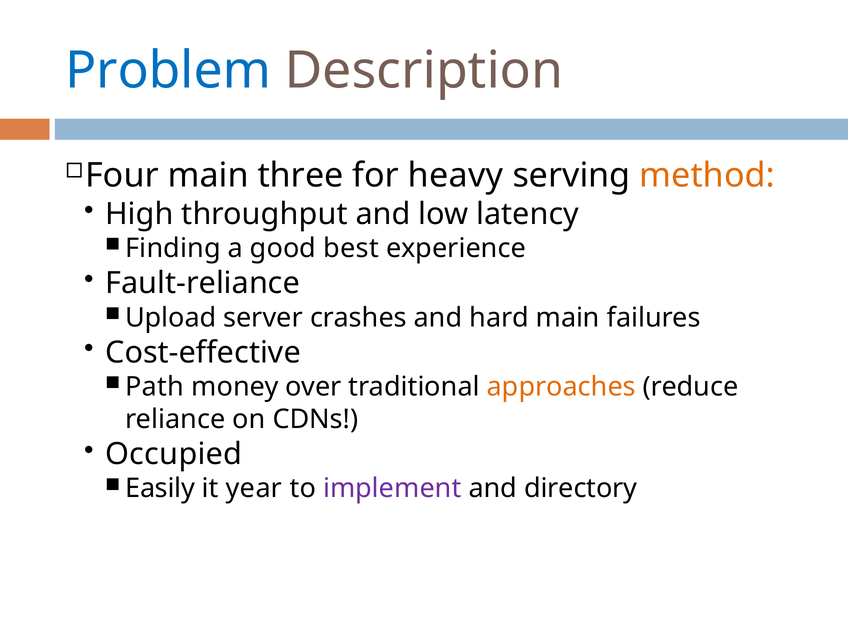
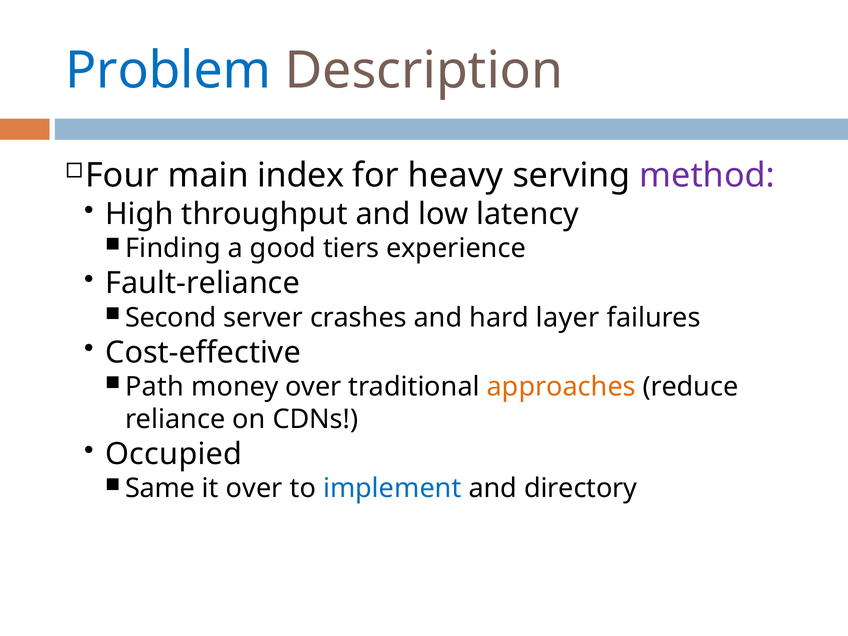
three: three -> index
method colour: orange -> purple
best: best -> tiers
Upload: Upload -> Second
hard main: main -> layer
Easily: Easily -> Same
it year: year -> over
implement colour: purple -> blue
